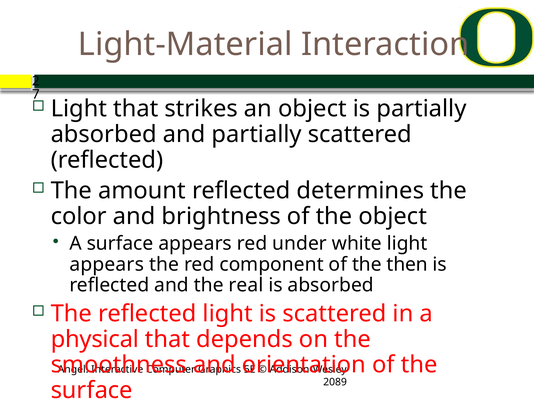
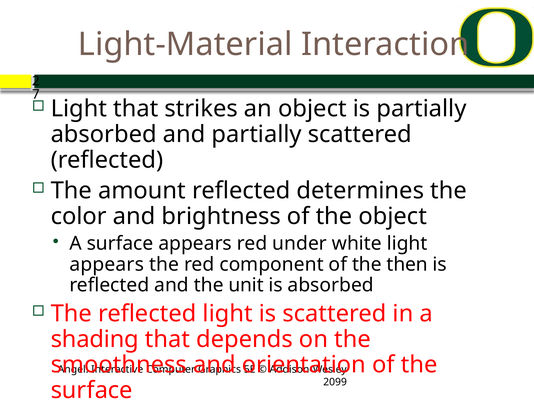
real: real -> unit
physical: physical -> shading
2089: 2089 -> 2099
